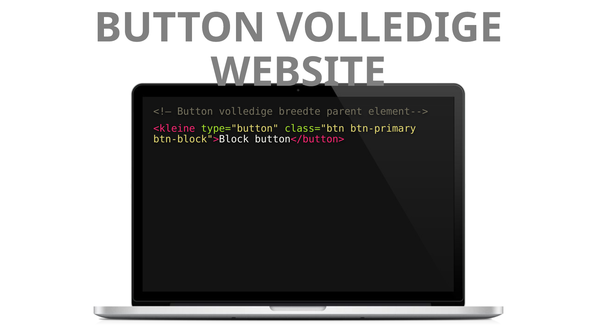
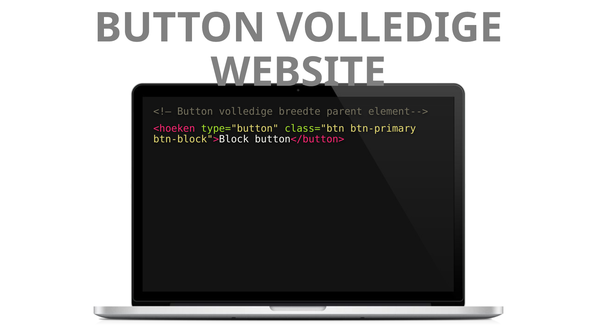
<kleine: <kleine -> <hoeken
